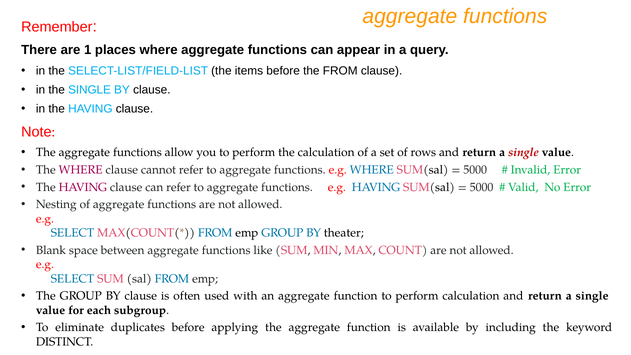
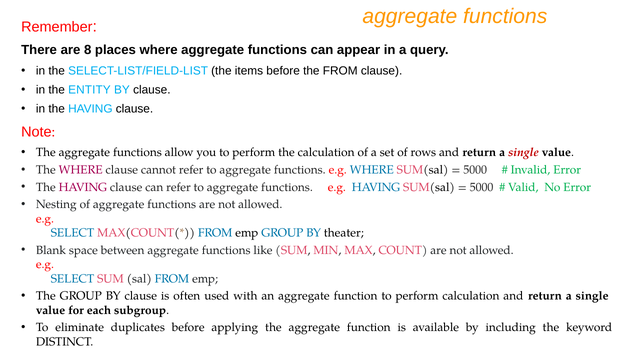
1: 1 -> 8
the SINGLE: SINGLE -> ENTITY
